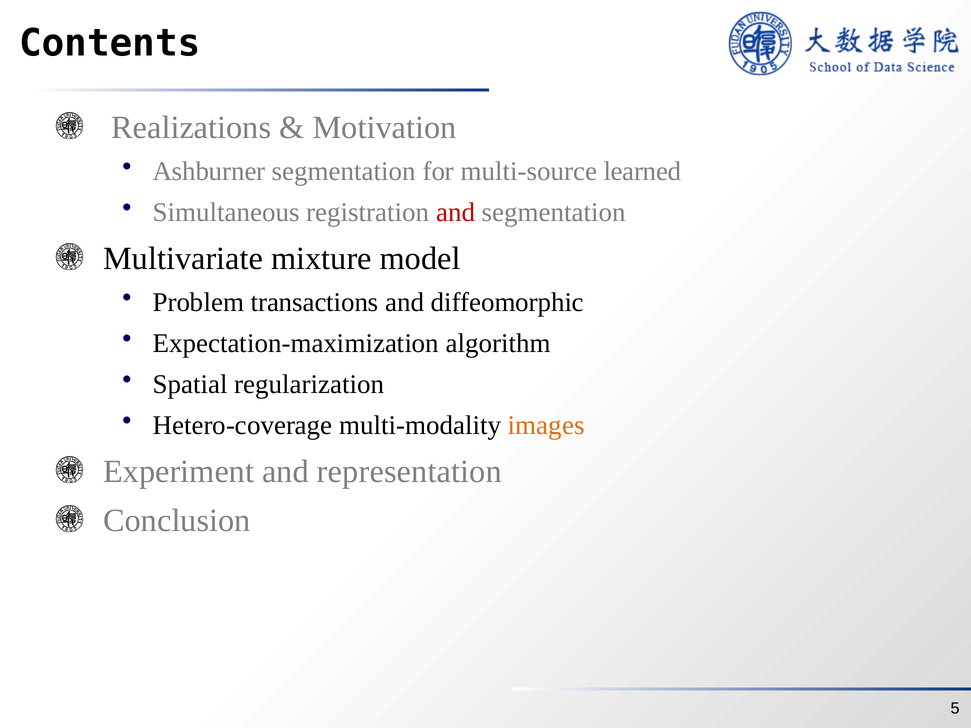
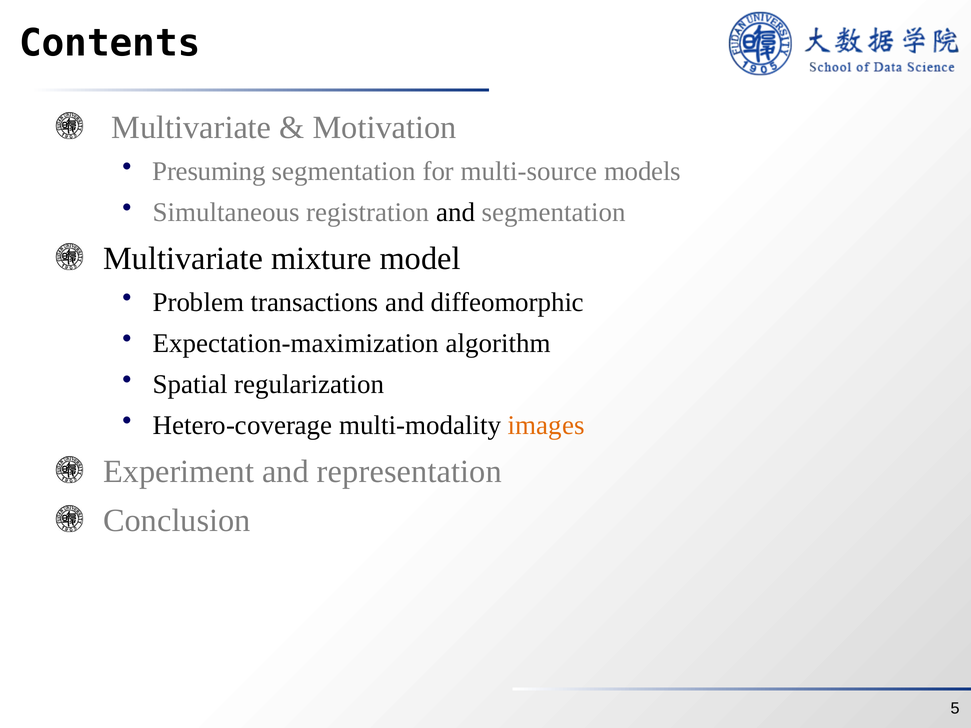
Realizations at (191, 128): Realizations -> Multivariate
Ashburner: Ashburner -> Presuming
learned: learned -> models
and at (456, 212) colour: red -> black
